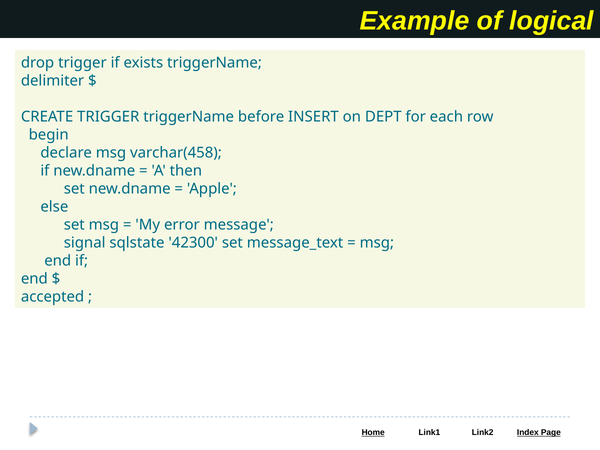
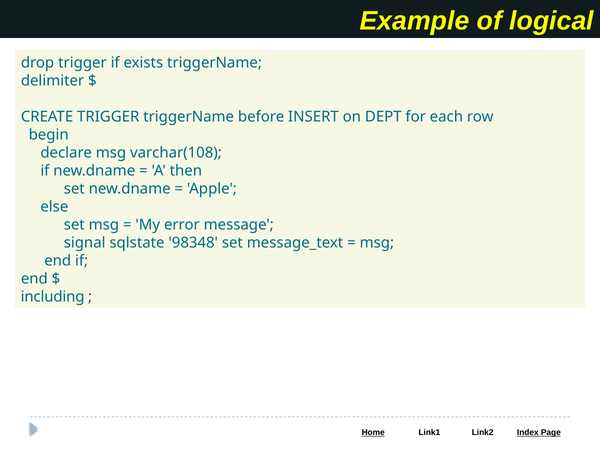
varchar(458: varchar(458 -> varchar(108
42300: 42300 -> 98348
accepted: accepted -> including
